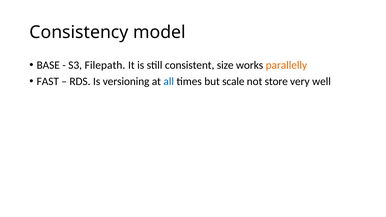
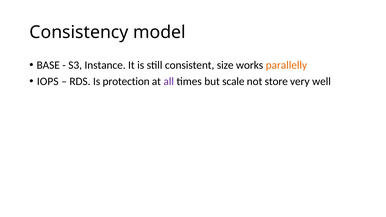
Filepath: Filepath -> Instance
FAST: FAST -> IOPS
versioning: versioning -> protection
all colour: blue -> purple
